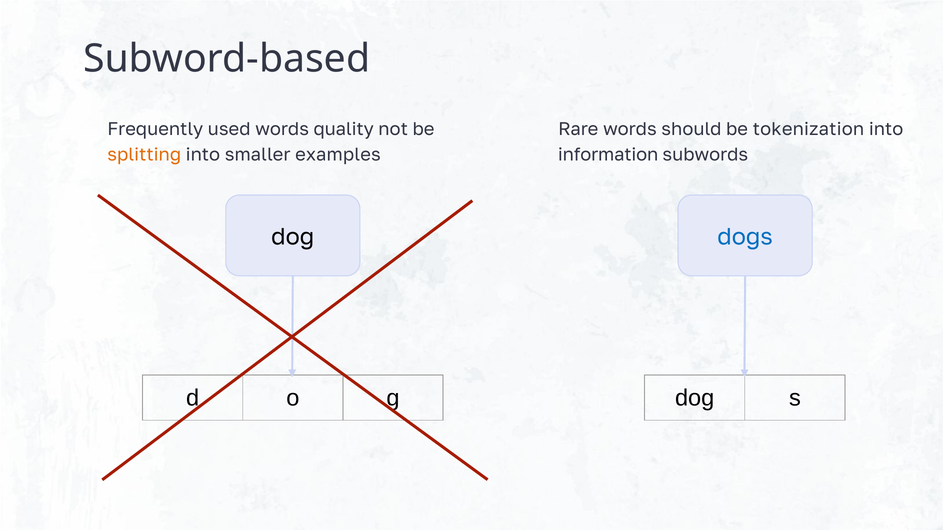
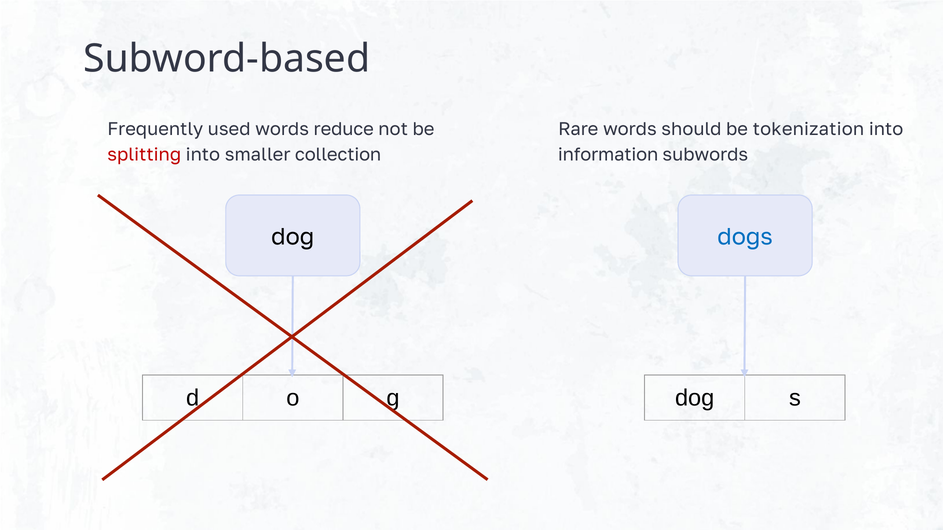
quality: quality -> reduce
splitting colour: orange -> red
examples: examples -> collection
